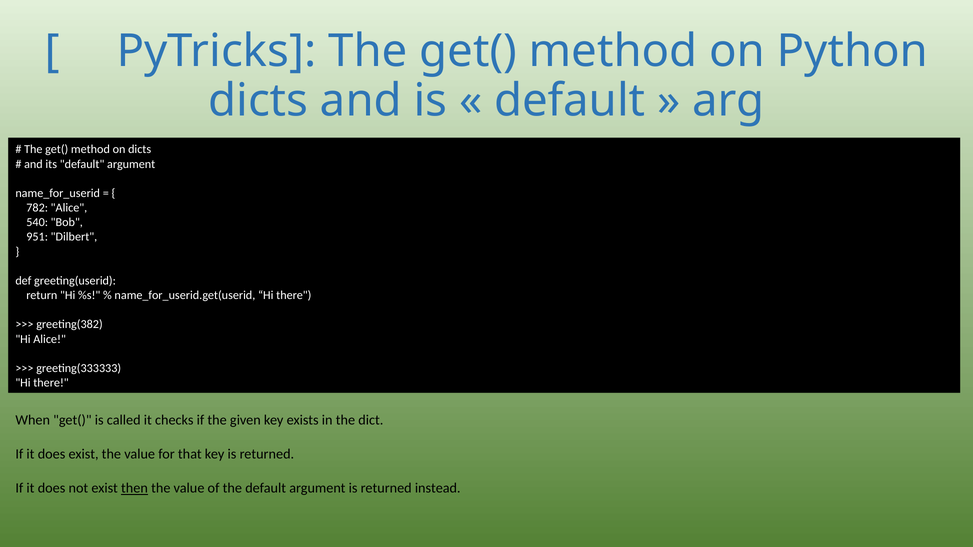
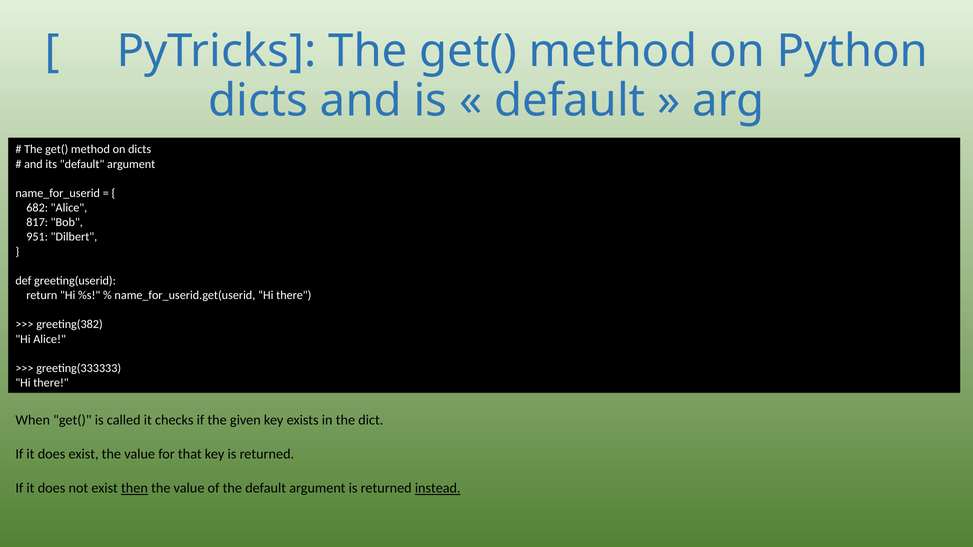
782: 782 -> 682
540: 540 -> 817
instead underline: none -> present
